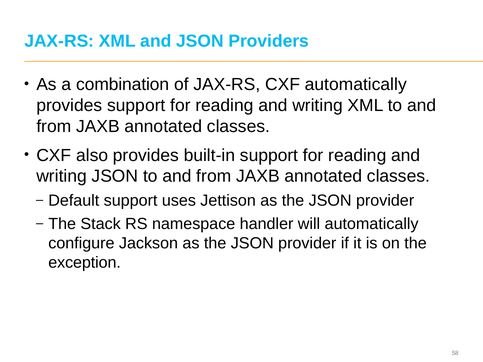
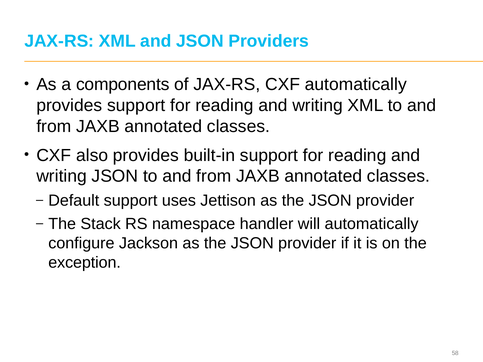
combination: combination -> components
